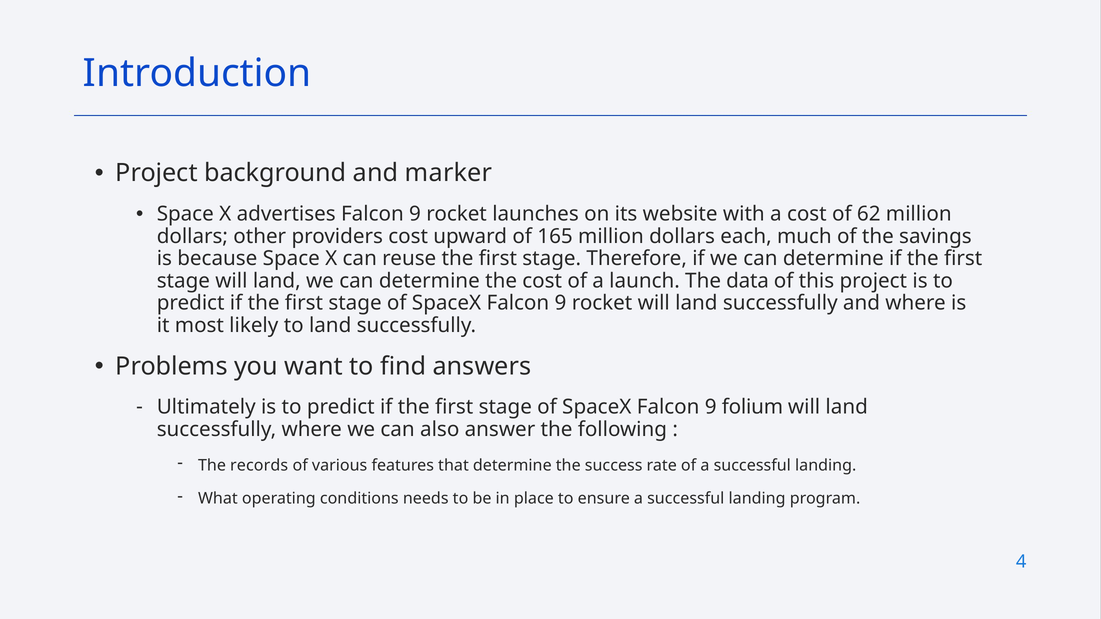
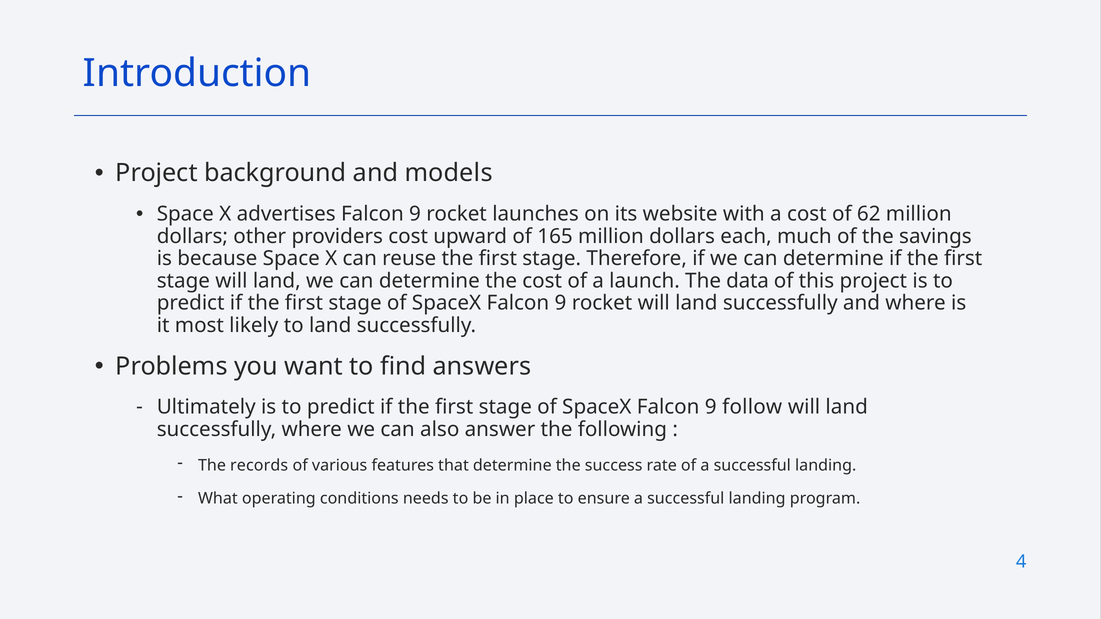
marker: marker -> models
folium: folium -> follow
